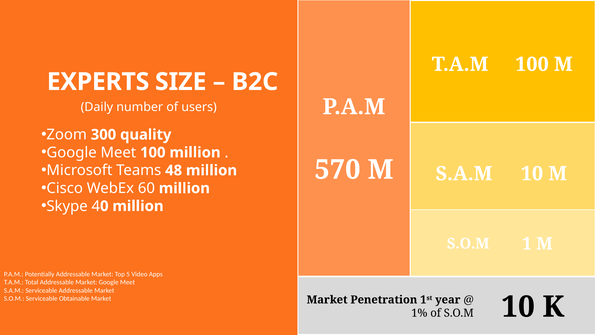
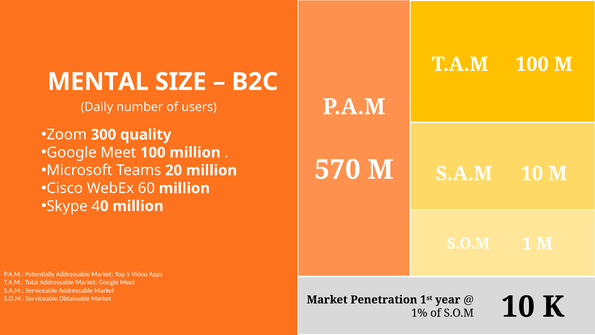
EXPERTS: EXPERTS -> MENTAL
48: 48 -> 20
